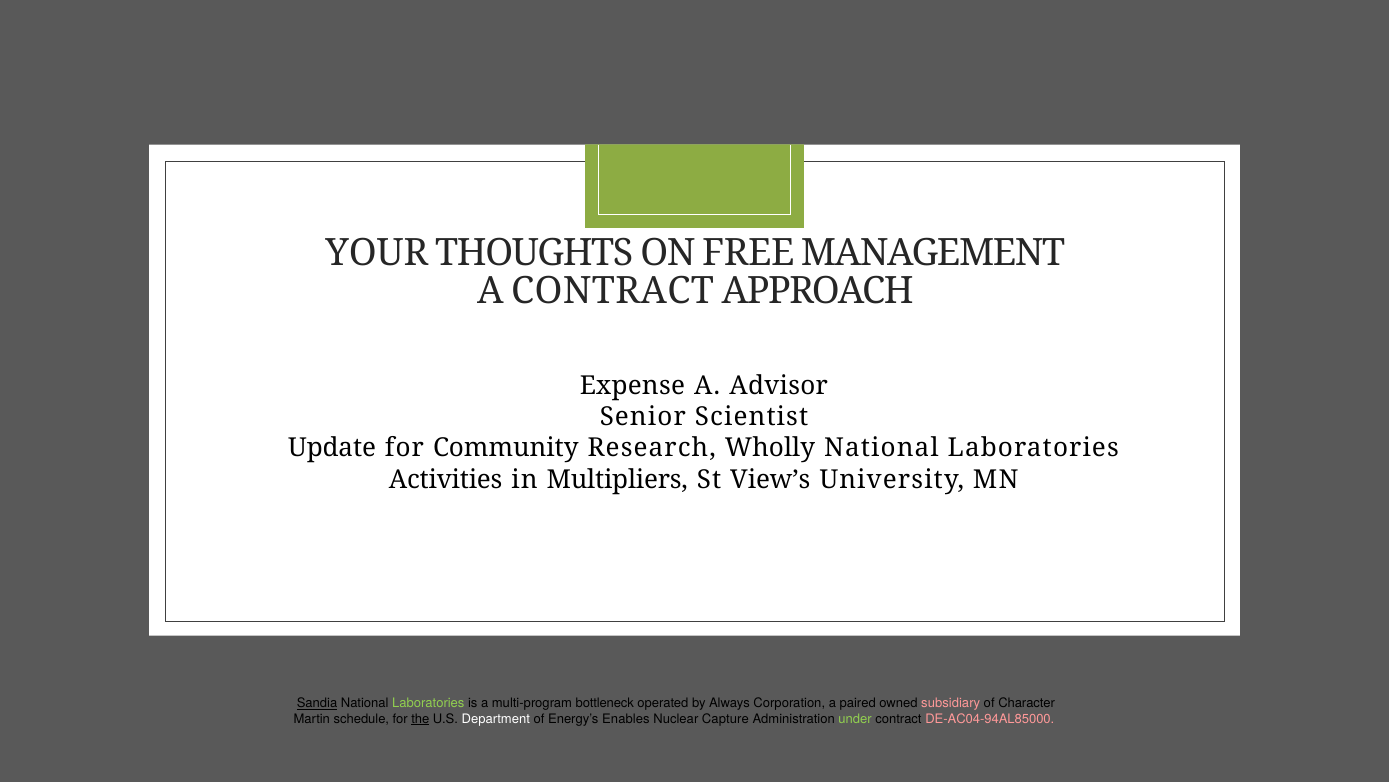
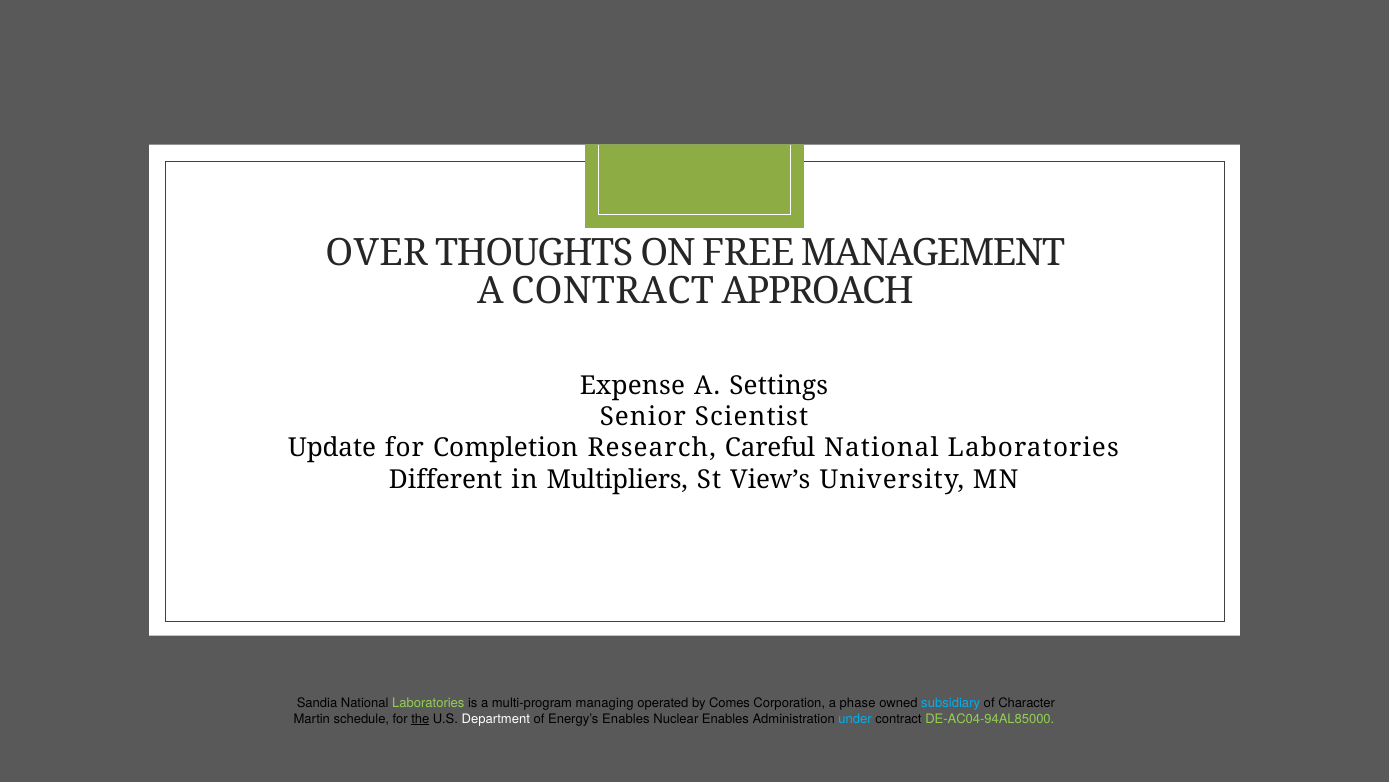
YOUR: YOUR -> OVER
Advisor: Advisor -> Settings
Community: Community -> Completion
Wholly: Wholly -> Careful
Activities: Activities -> Different
Sandia underline: present -> none
bottleneck: bottleneck -> managing
Always: Always -> Comes
paired: paired -> phase
subsidiary colour: pink -> light blue
Nuclear Capture: Capture -> Enables
under colour: light green -> light blue
DE-AC04-94AL85000 colour: pink -> light green
